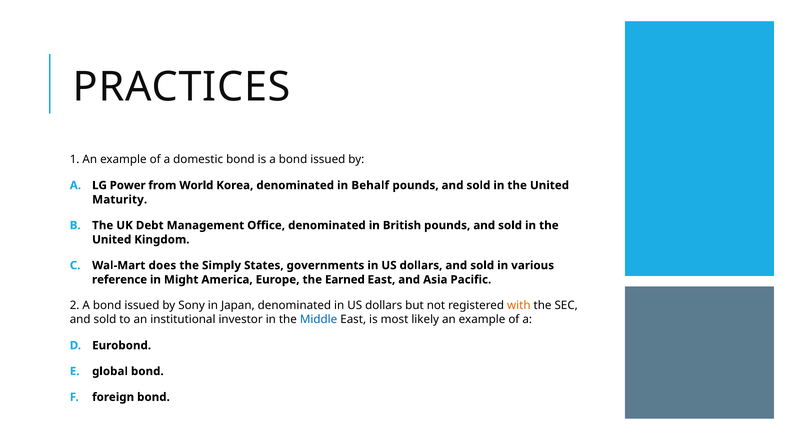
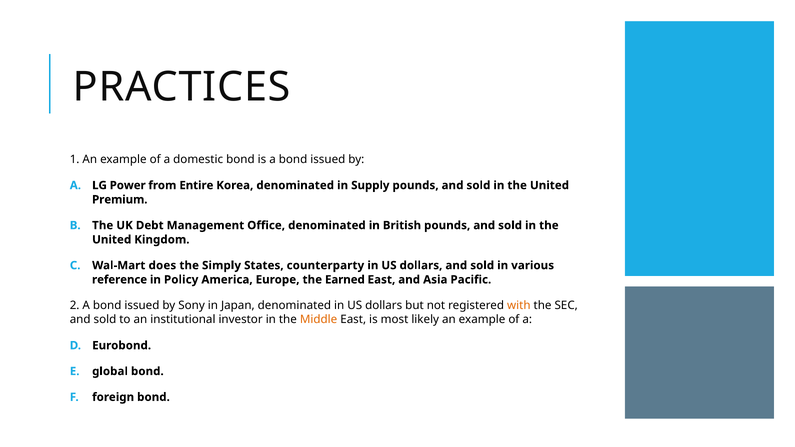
World: World -> Entire
Behalf: Behalf -> Supply
Maturity: Maturity -> Premium
governments: governments -> counterparty
Might: Might -> Policy
Middle colour: blue -> orange
